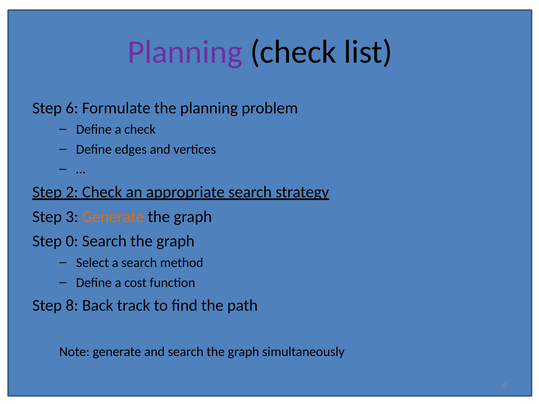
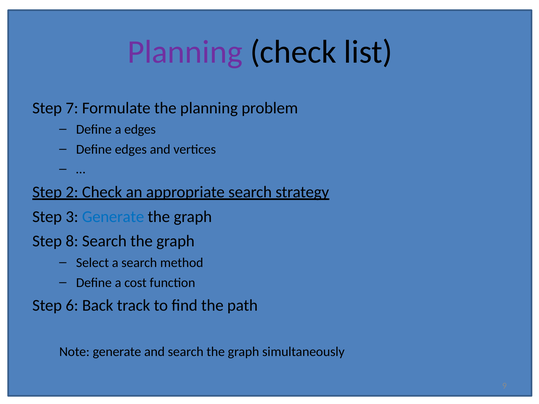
6: 6 -> 7
a check: check -> edges
Generate at (113, 217) colour: orange -> blue
0: 0 -> 8
8: 8 -> 6
